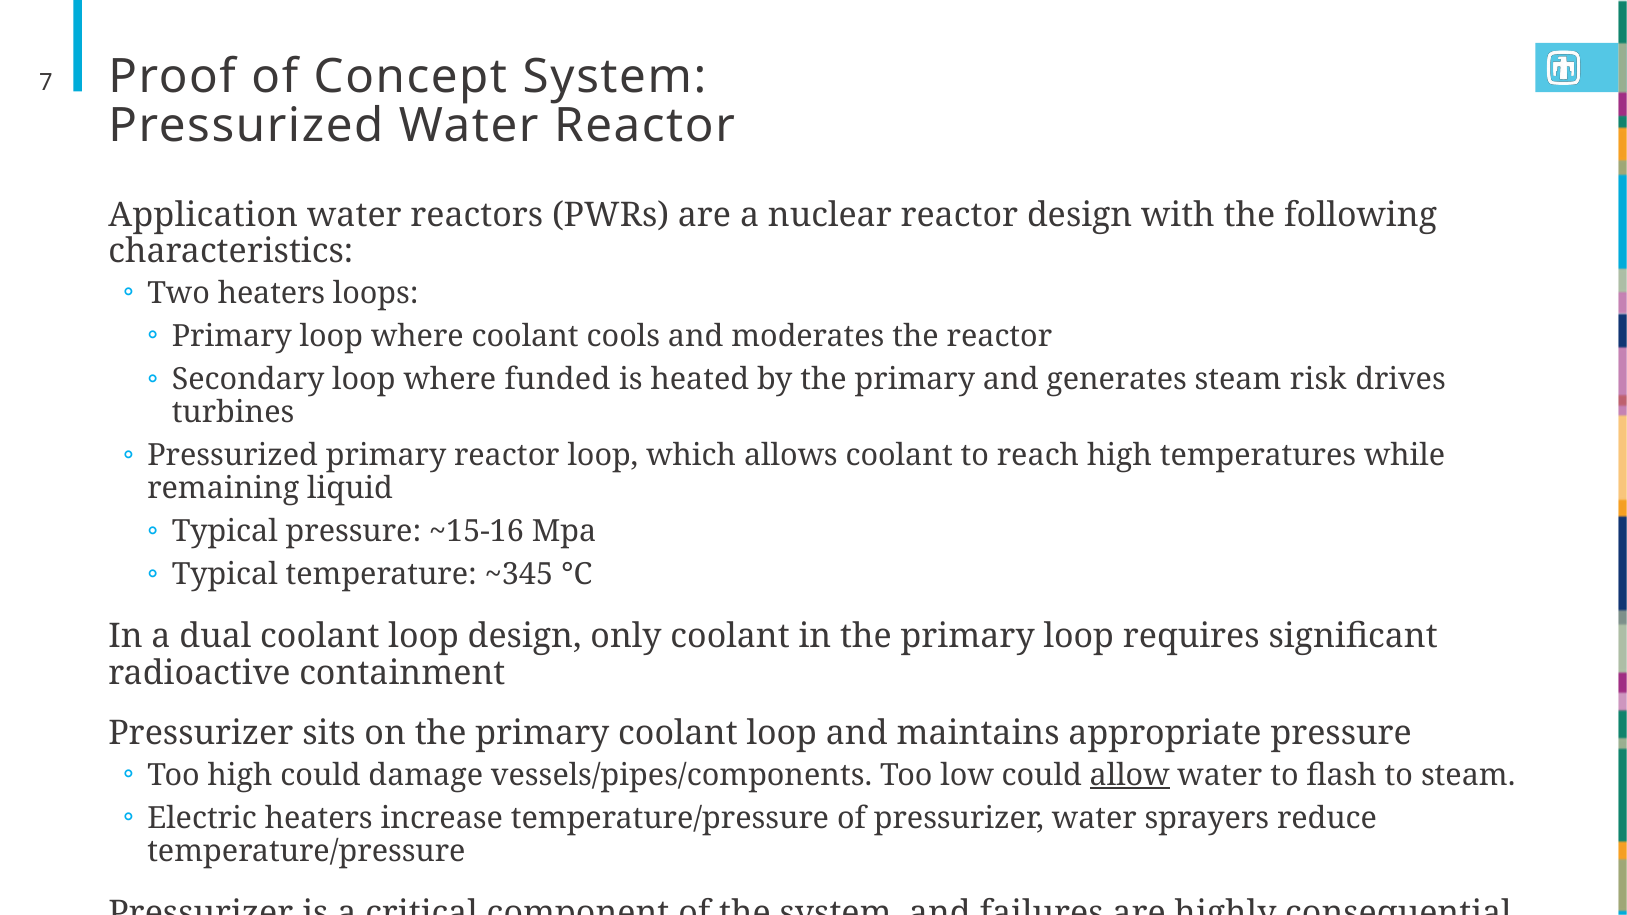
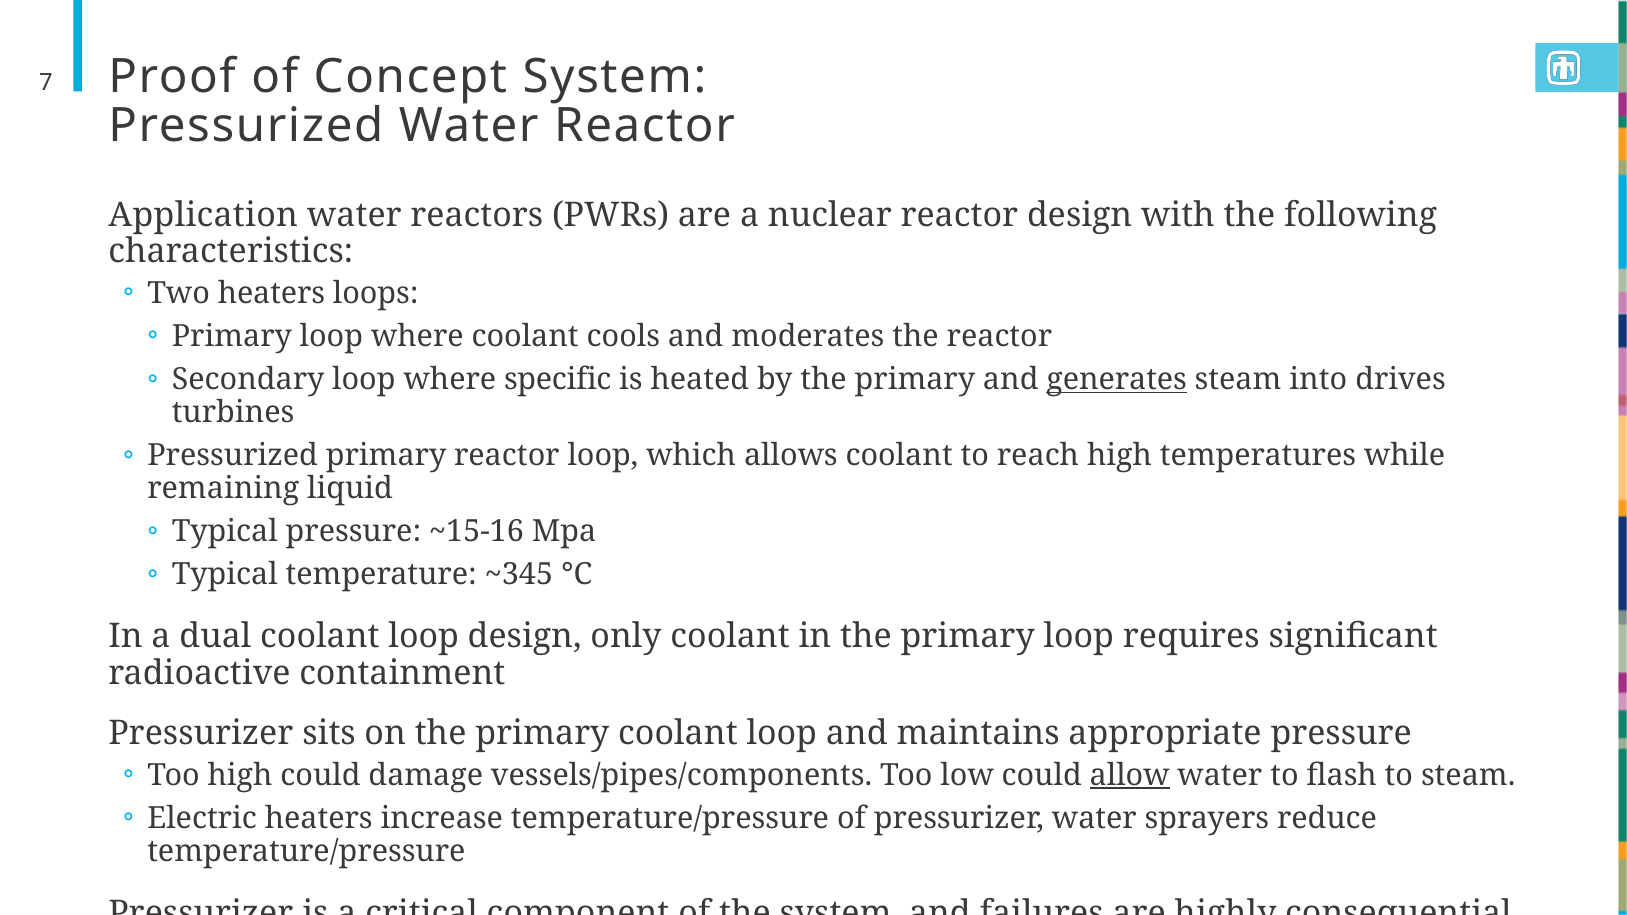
funded: funded -> specific
generates underline: none -> present
risk: risk -> into
